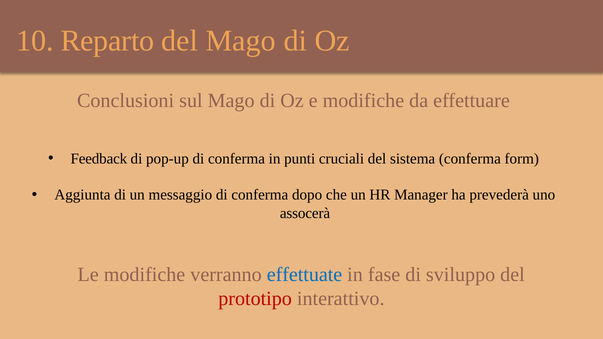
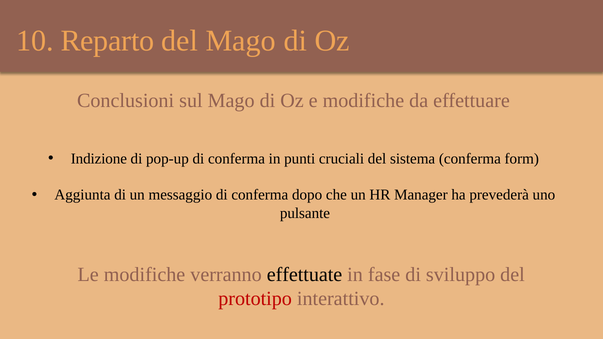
Feedback: Feedback -> Indizione
assocerà: assocerà -> pulsante
effettuate colour: blue -> black
